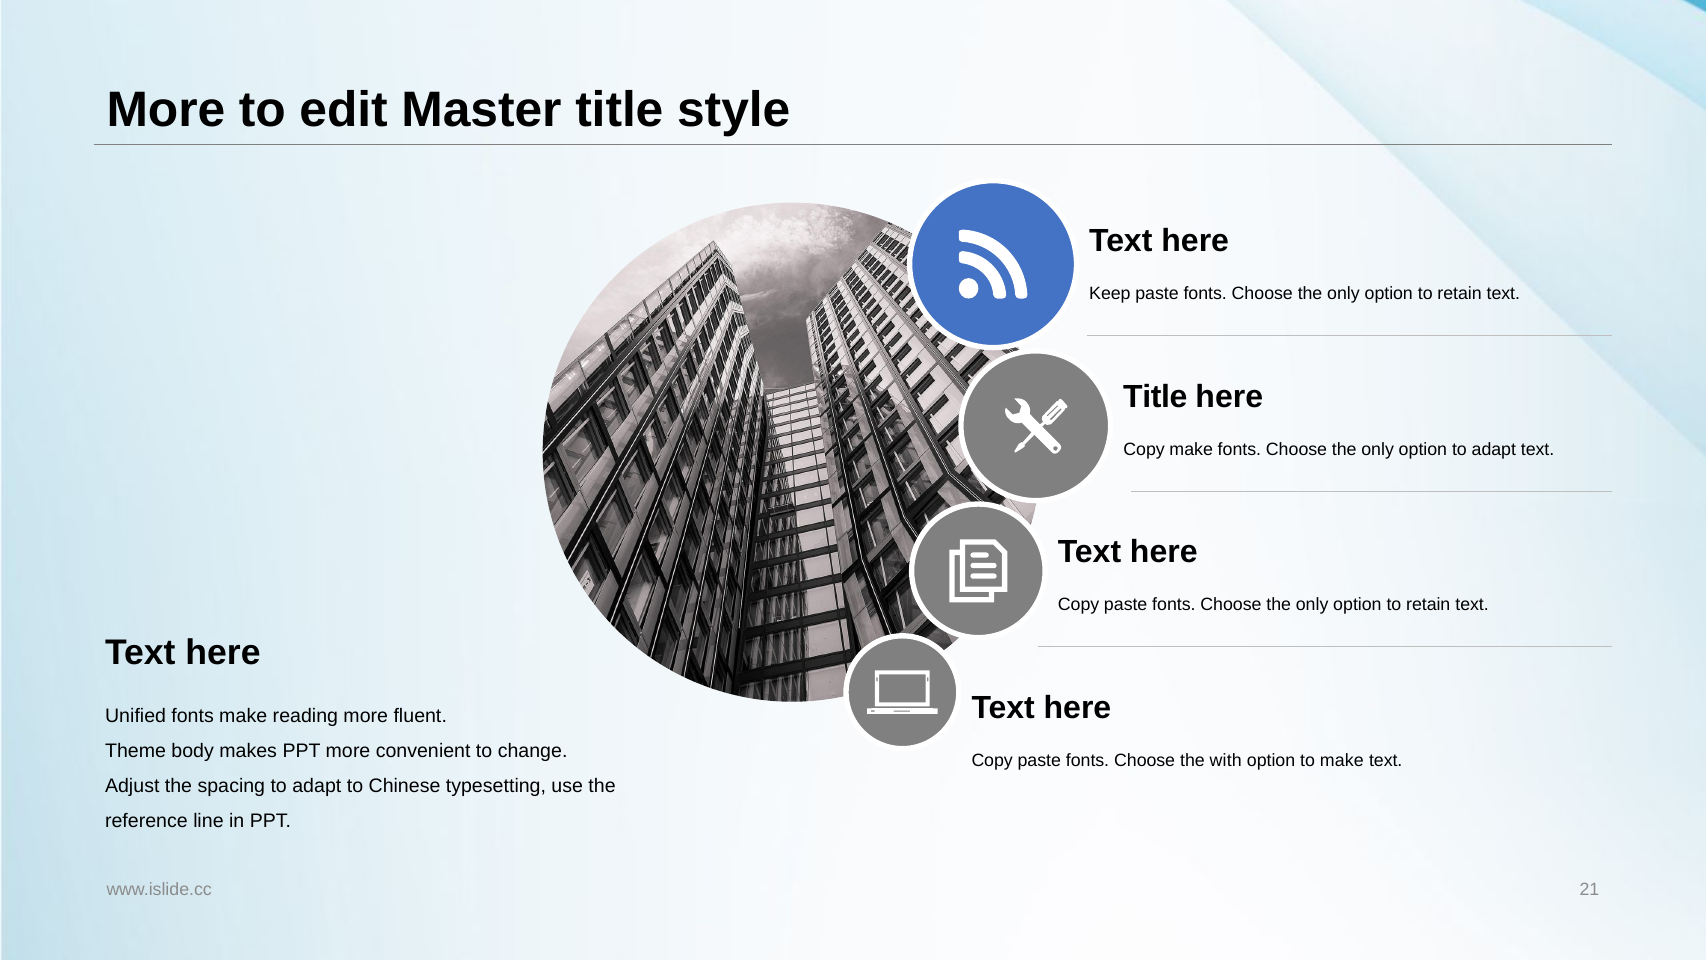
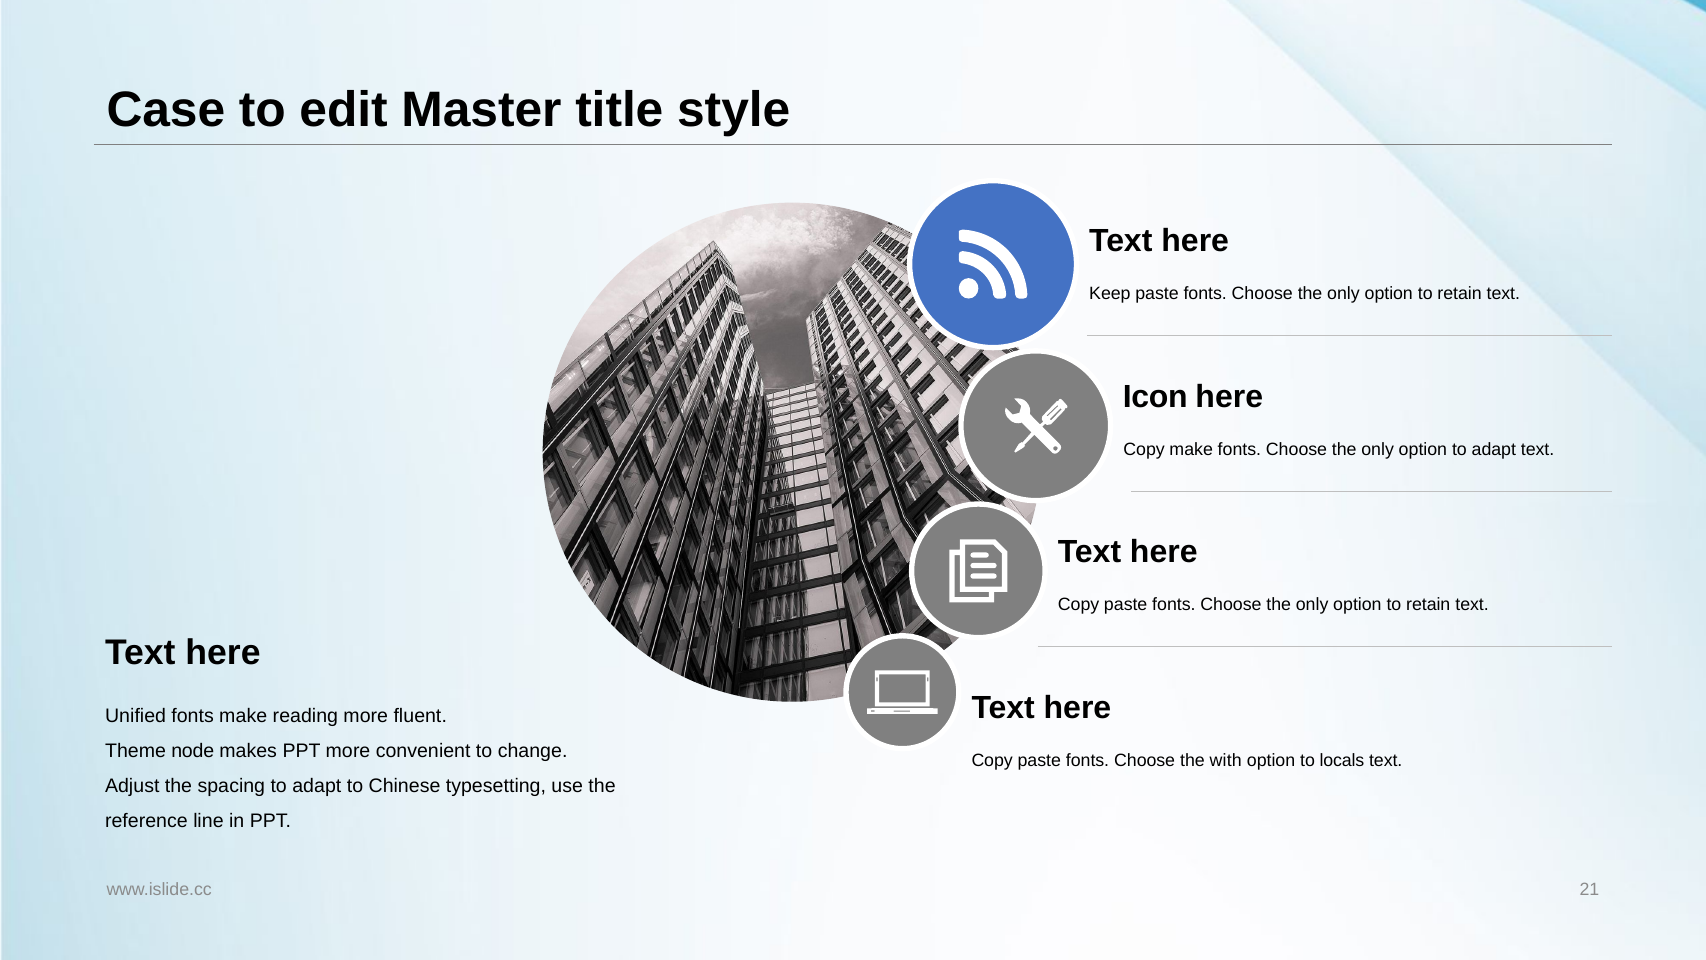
More at (166, 110): More -> Case
Title at (1155, 397): Title -> Icon
body: body -> node
to make: make -> locals
